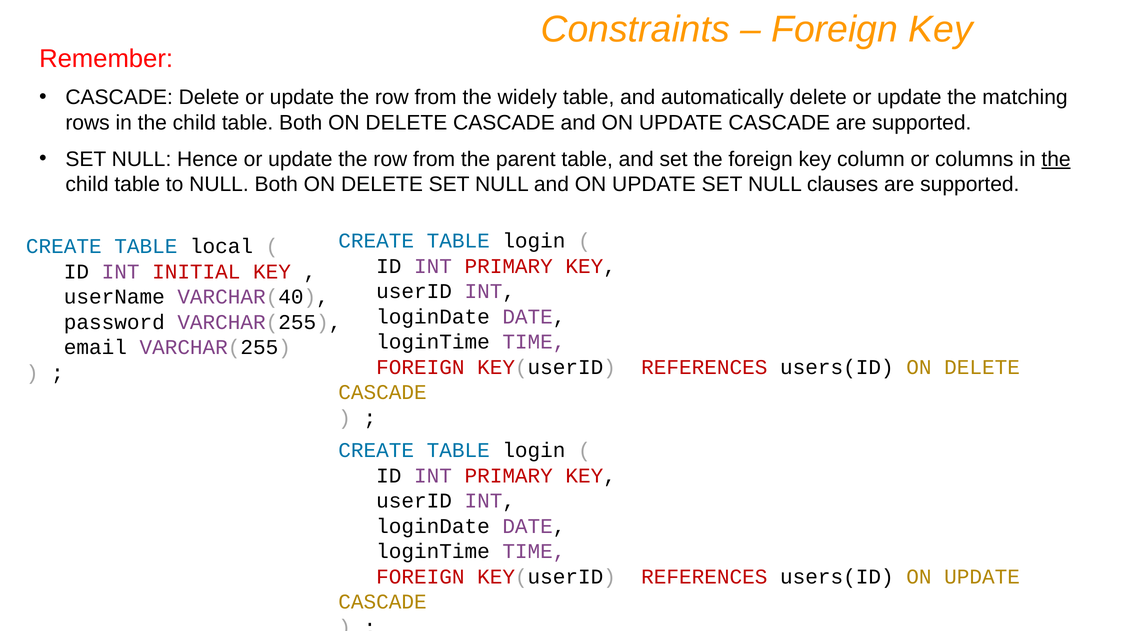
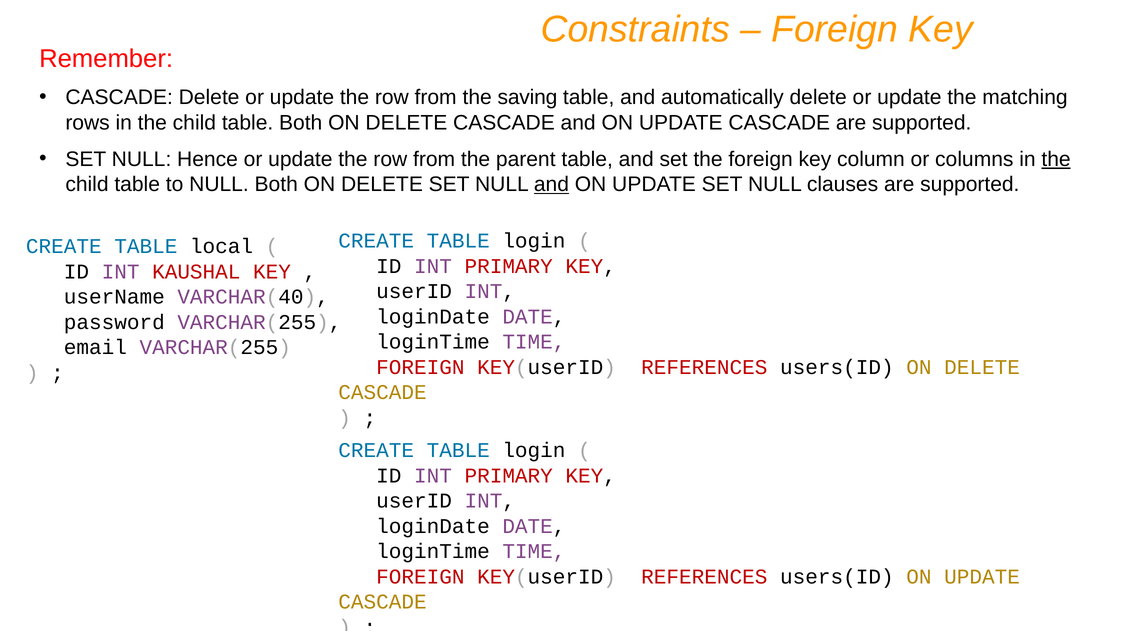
widely: widely -> saving
and at (551, 184) underline: none -> present
INITIAL: INITIAL -> KAUSHAL
